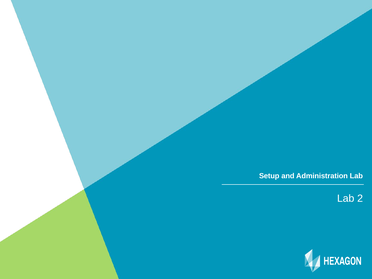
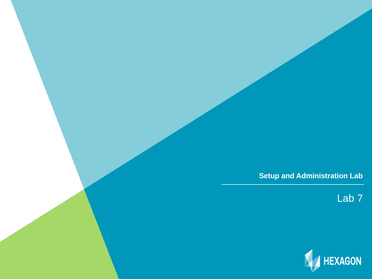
2: 2 -> 7
